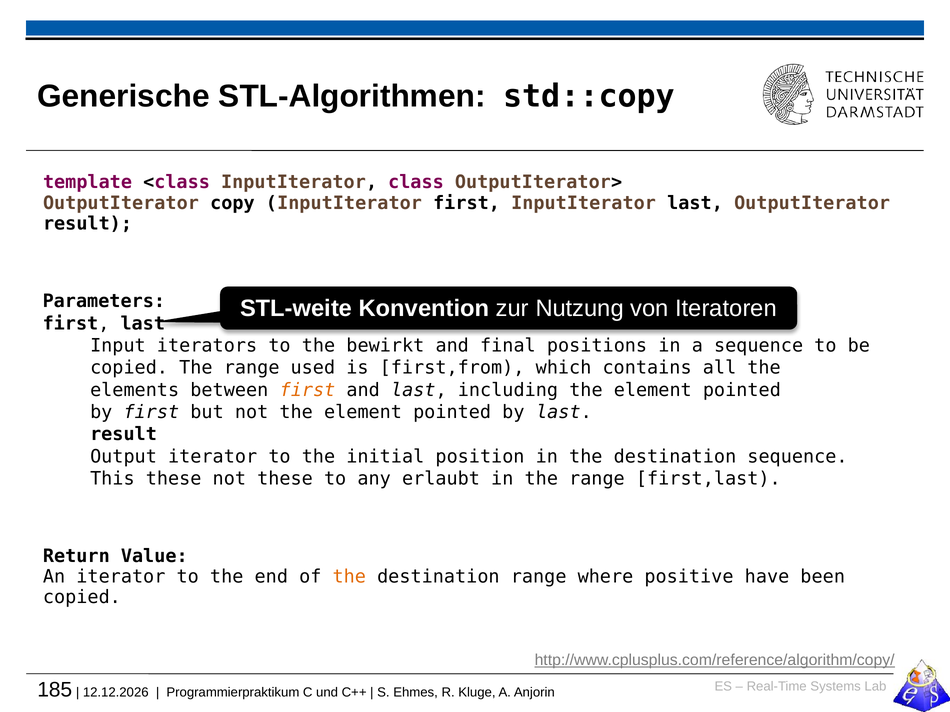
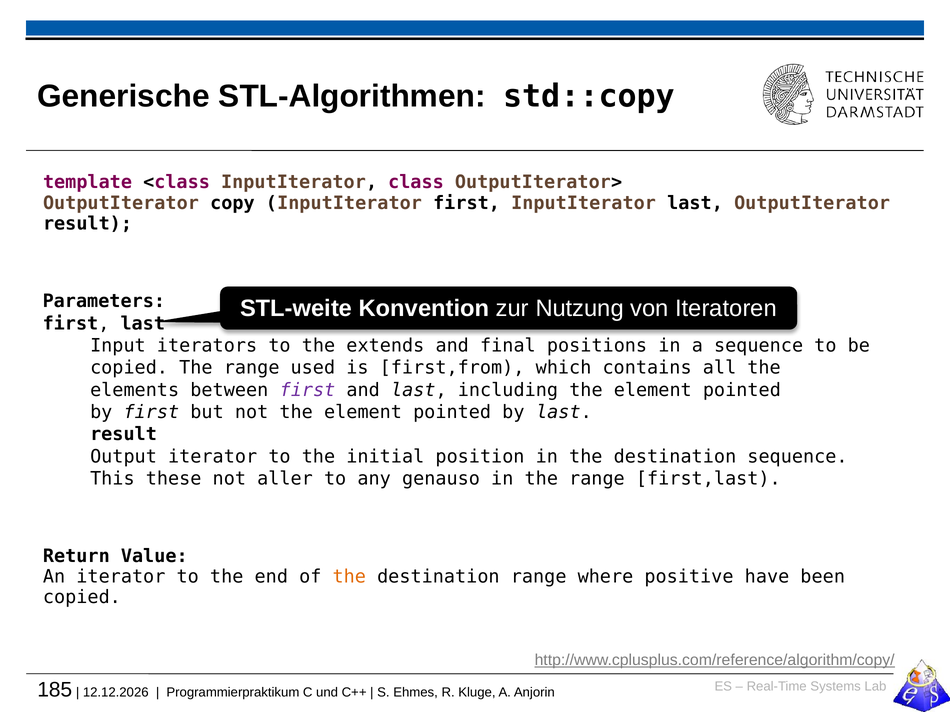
bewirkt: bewirkt -> extends
first at (307, 390) colour: orange -> purple
not these: these -> aller
erlaubt: erlaubt -> genauso
